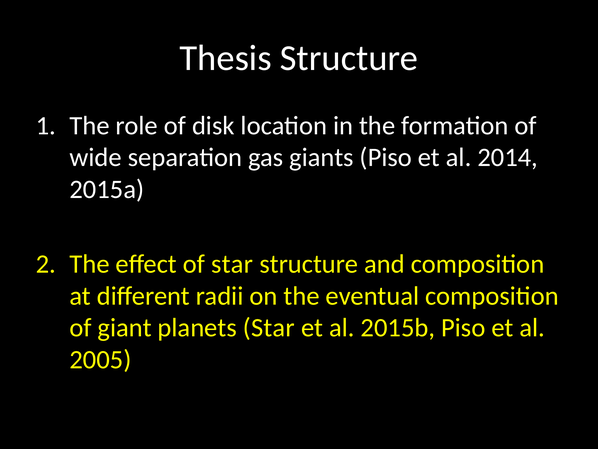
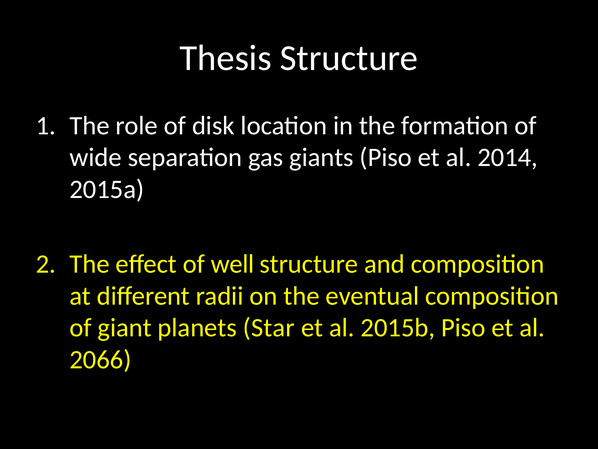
of star: star -> well
2005: 2005 -> 2066
